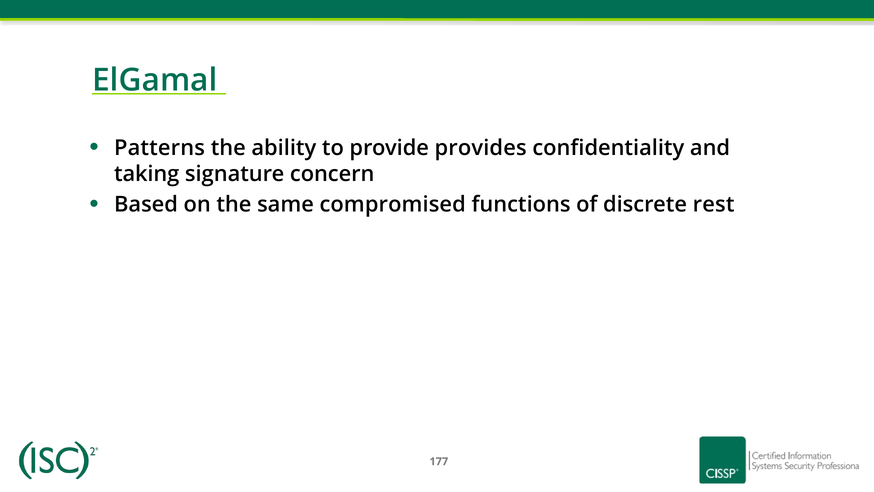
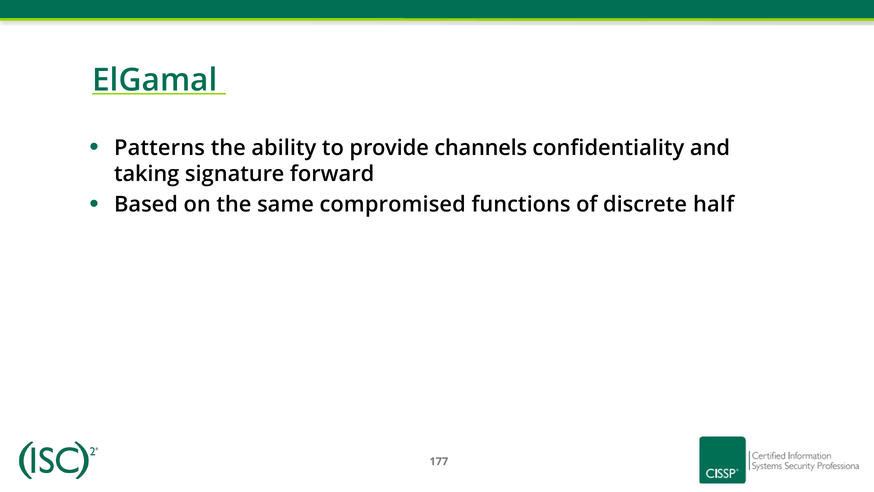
provides: provides -> channels
concern: concern -> forward
rest: rest -> half
